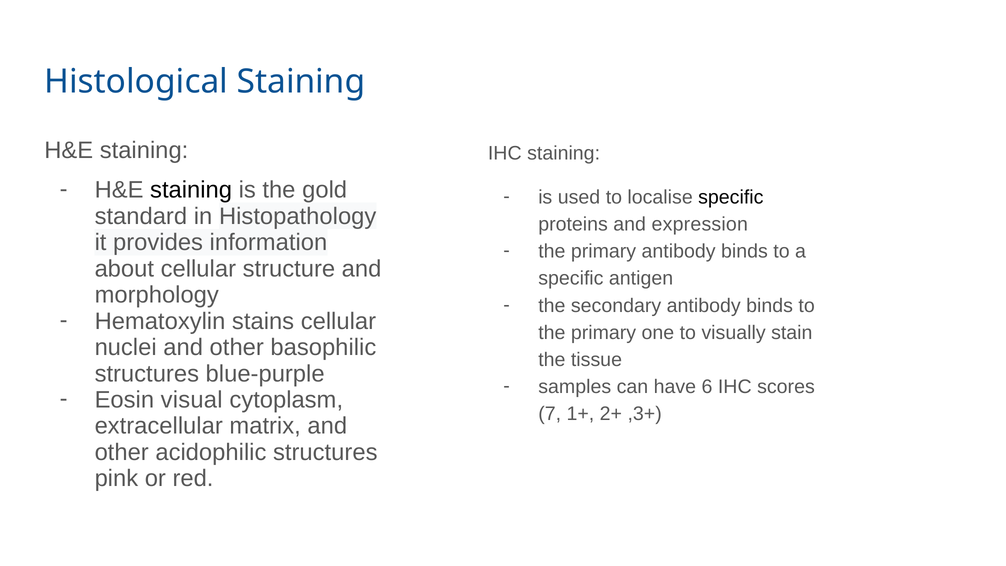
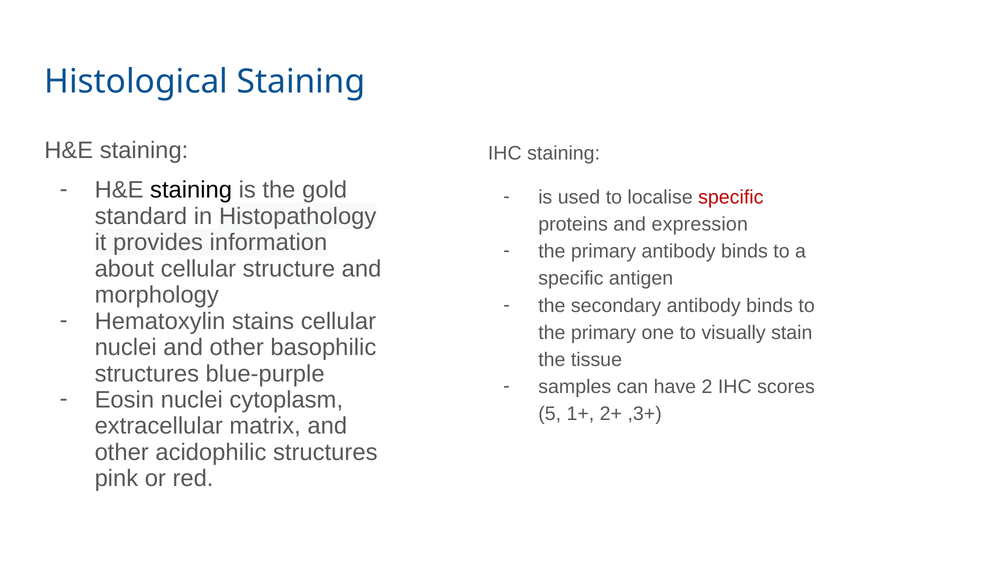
specific at (731, 197) colour: black -> red
6: 6 -> 2
Eosin visual: visual -> nuclei
7: 7 -> 5
